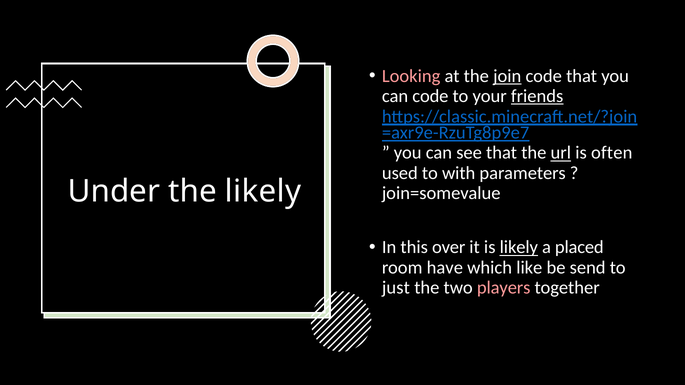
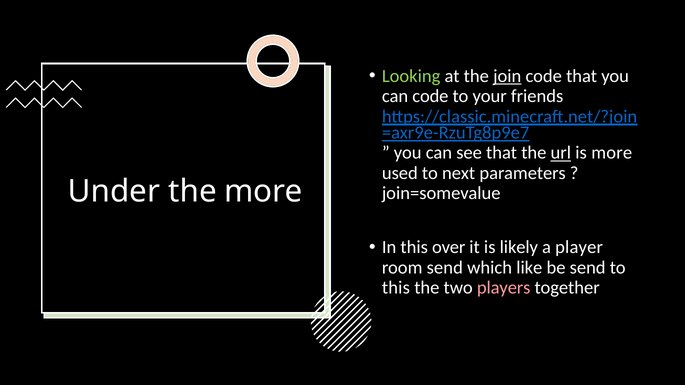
Looking colour: pink -> light green
friends underline: present -> none
is often: often -> more
with: with -> next
the likely: likely -> more
likely at (519, 248) underline: present -> none
placed: placed -> player
room have: have -> send
just at (396, 288): just -> this
